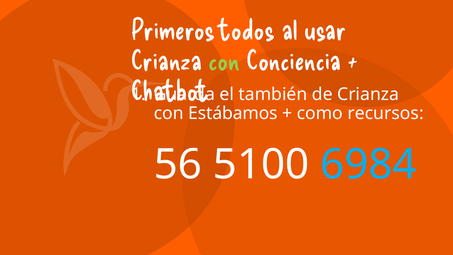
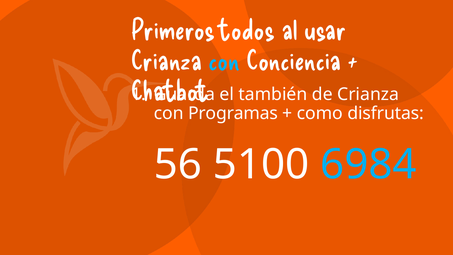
con at (224, 61) colour: light green -> light blue
Estábamos: Estábamos -> Programas
recursos: recursos -> disfrutas
